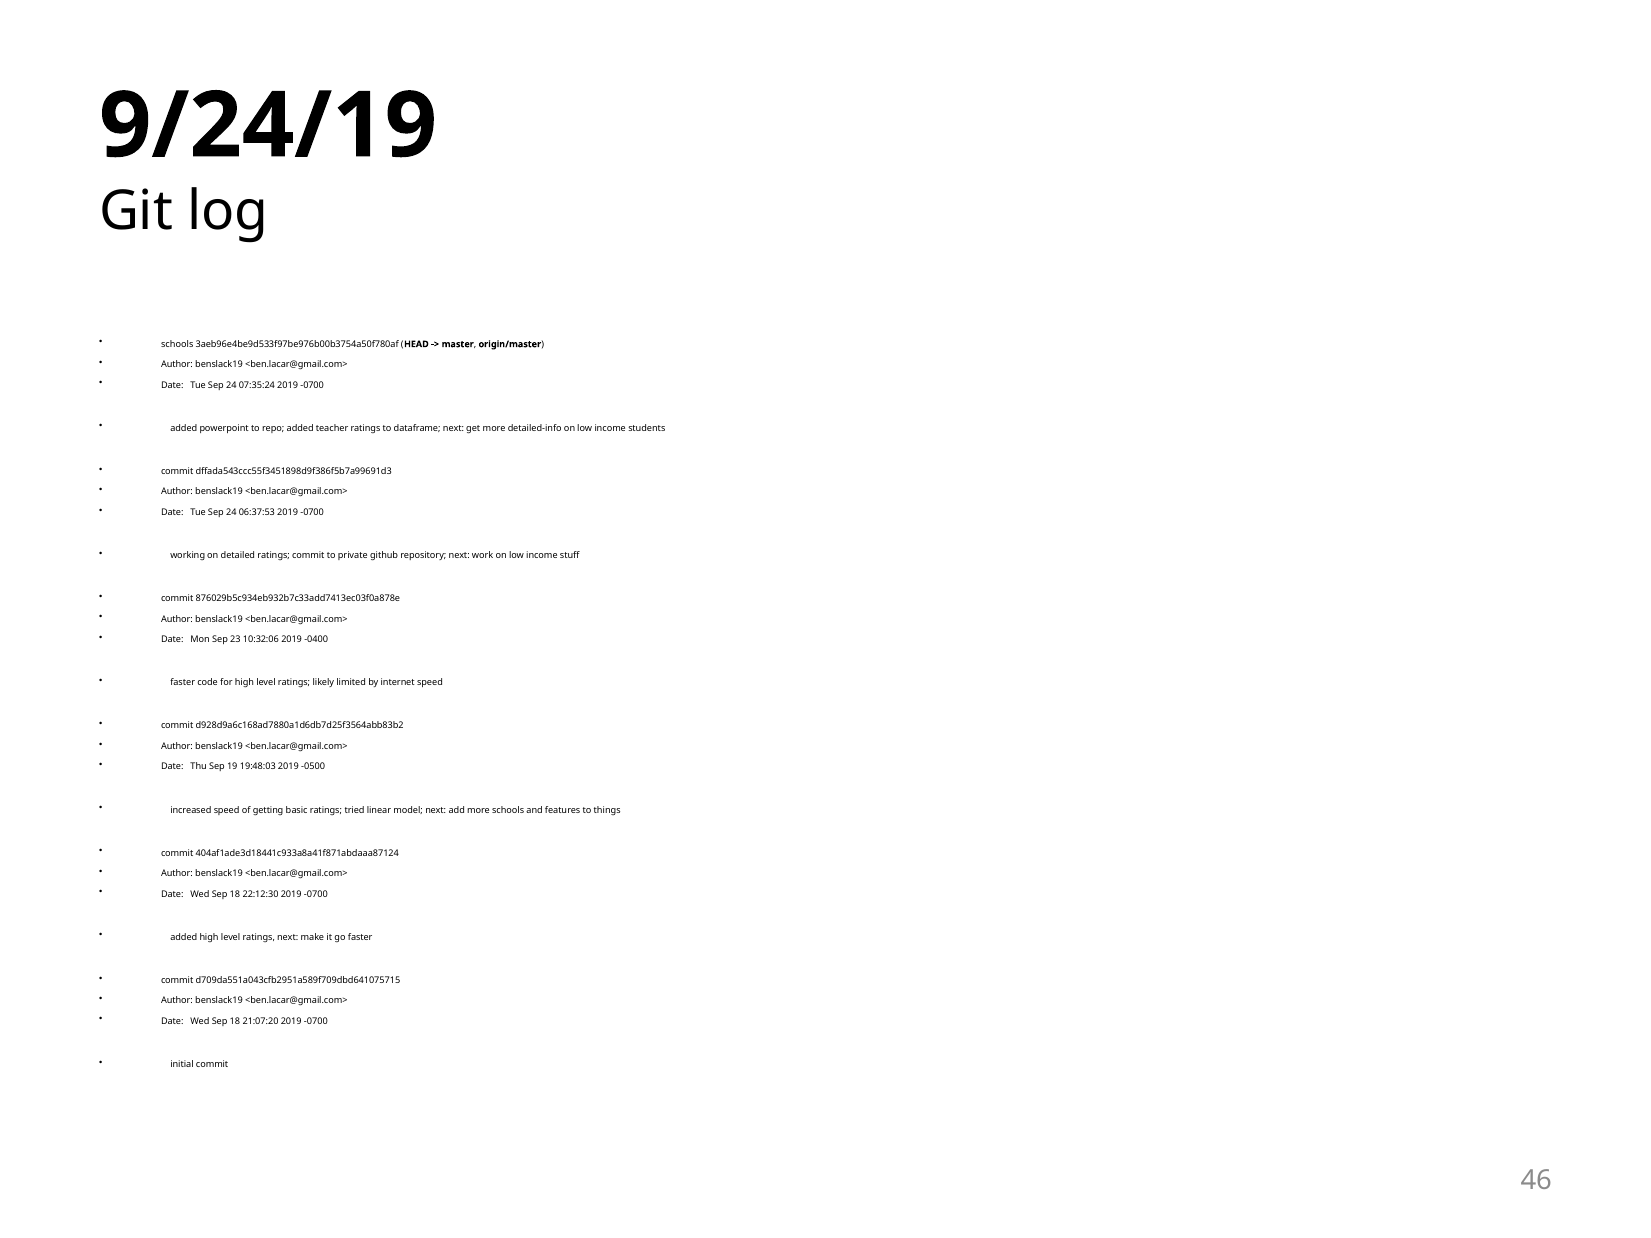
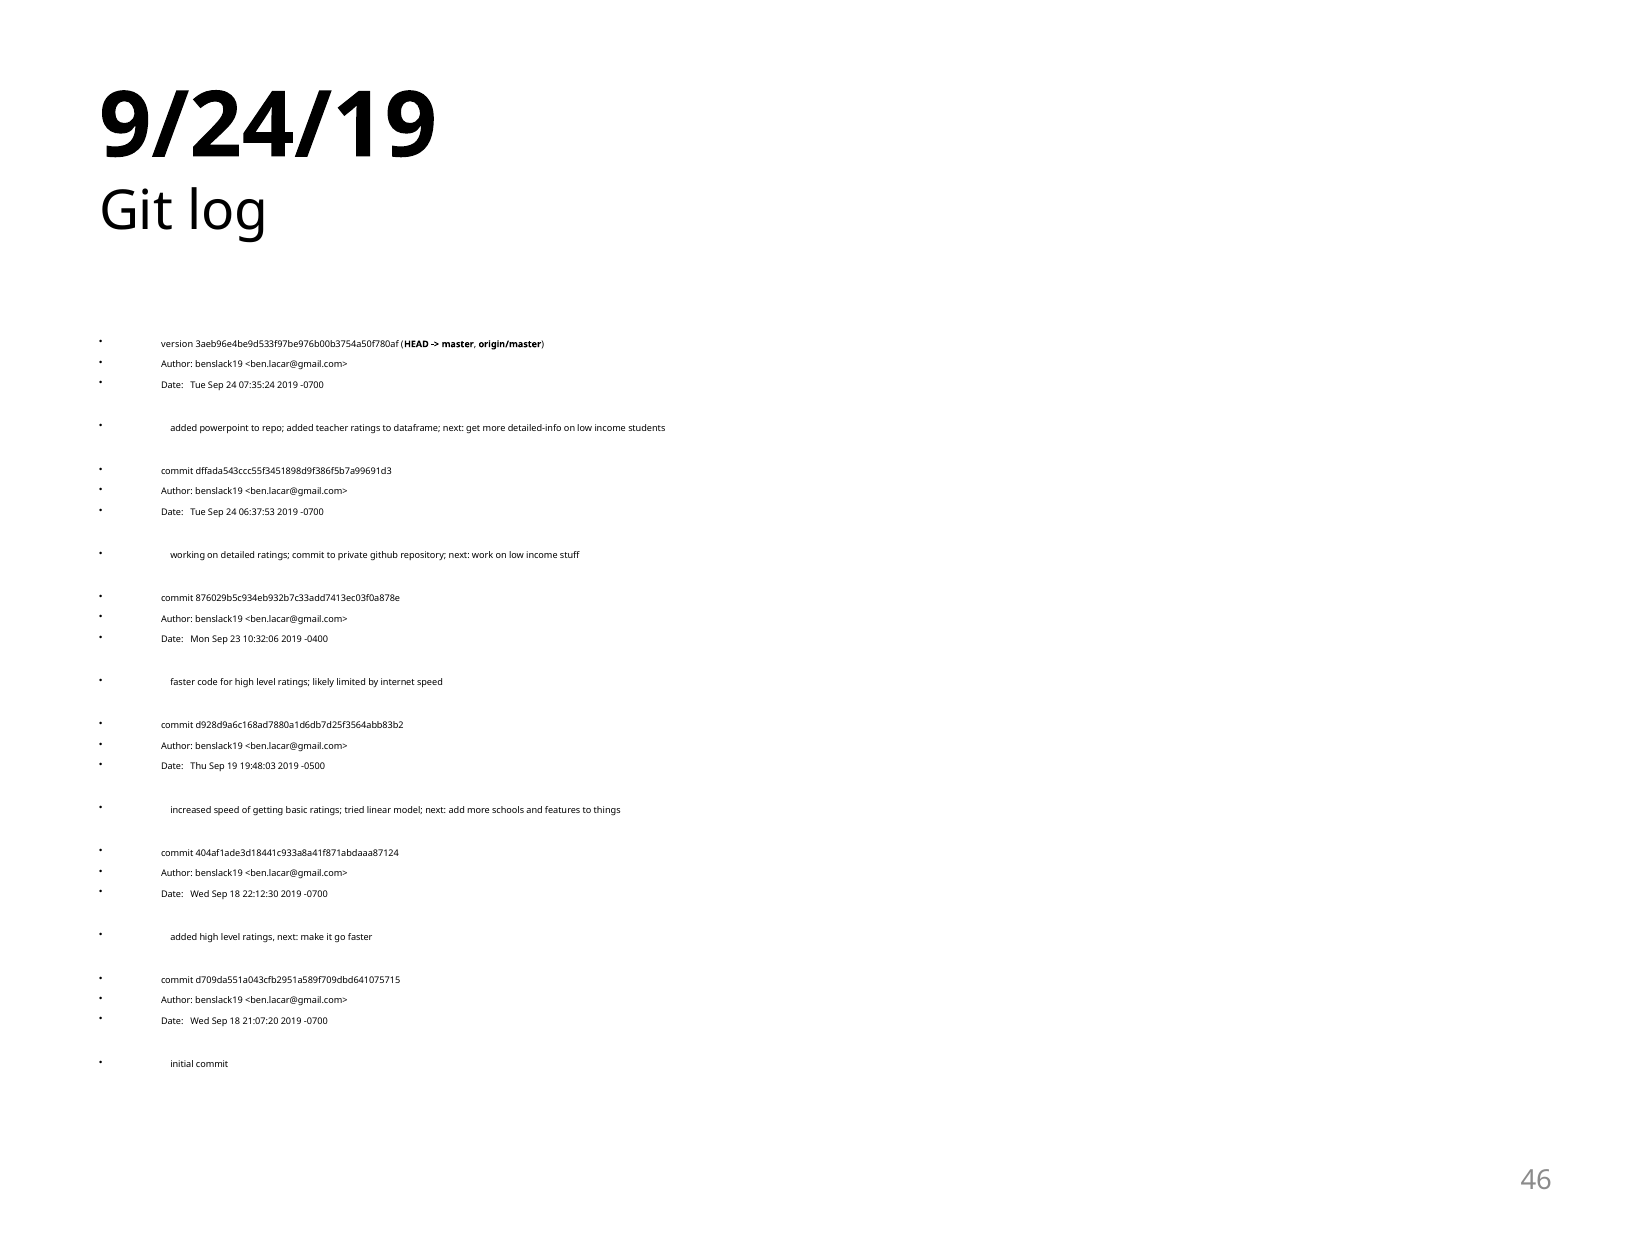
schools at (177, 344): schools -> version
